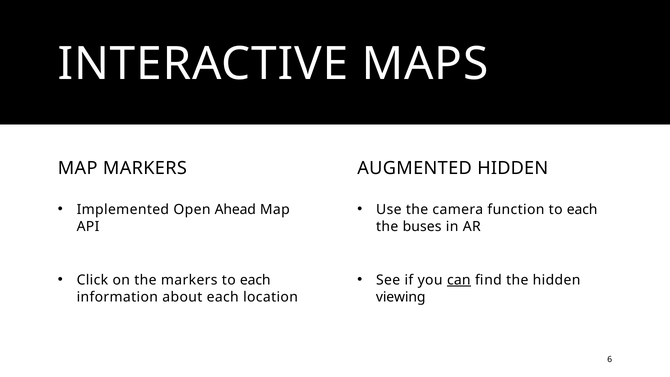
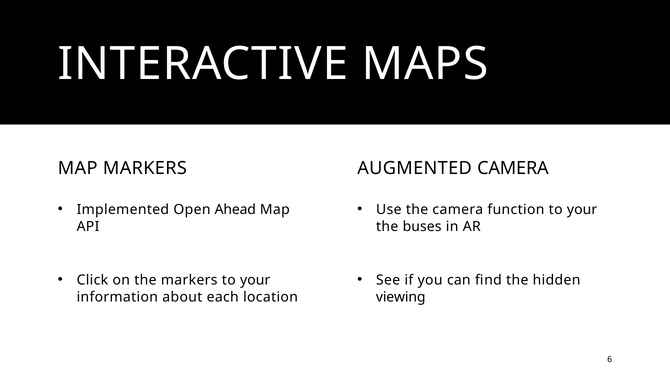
AUGMENTED HIDDEN: HIDDEN -> CAMERA
function to each: each -> your
markers to each: each -> your
can underline: present -> none
